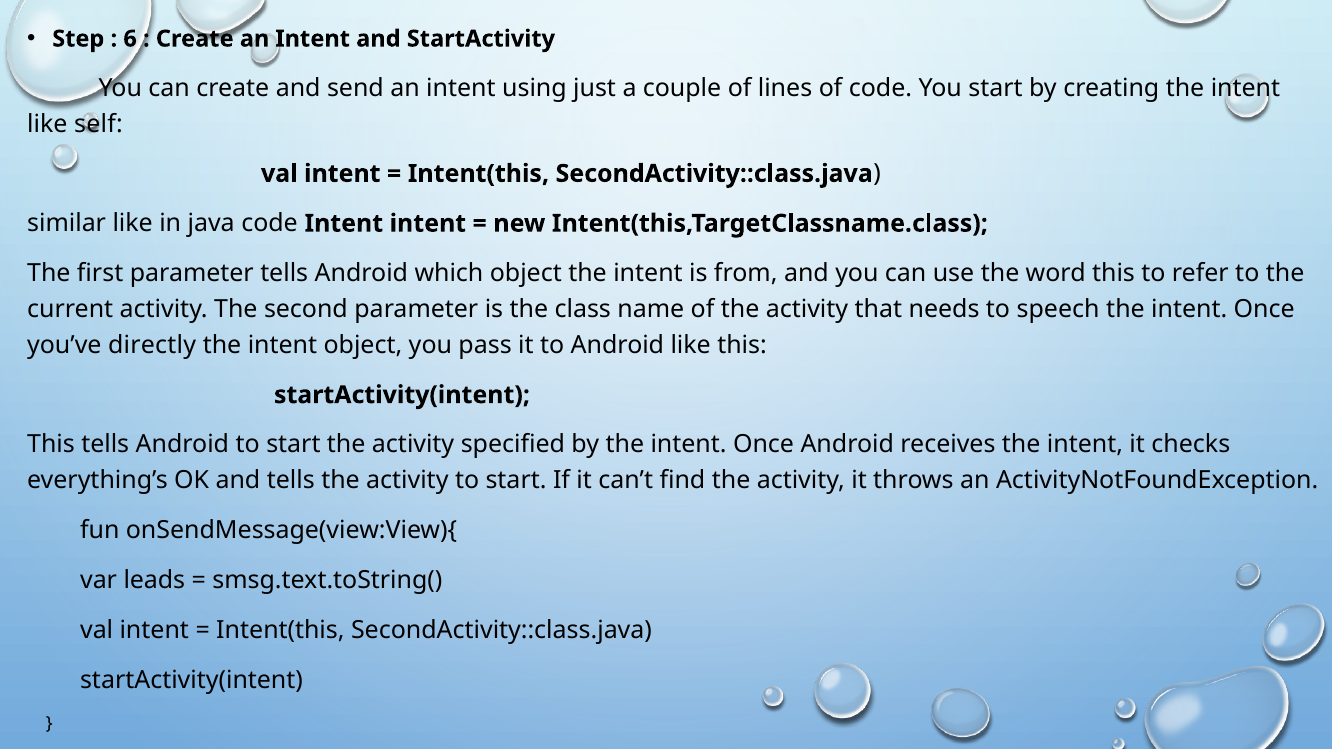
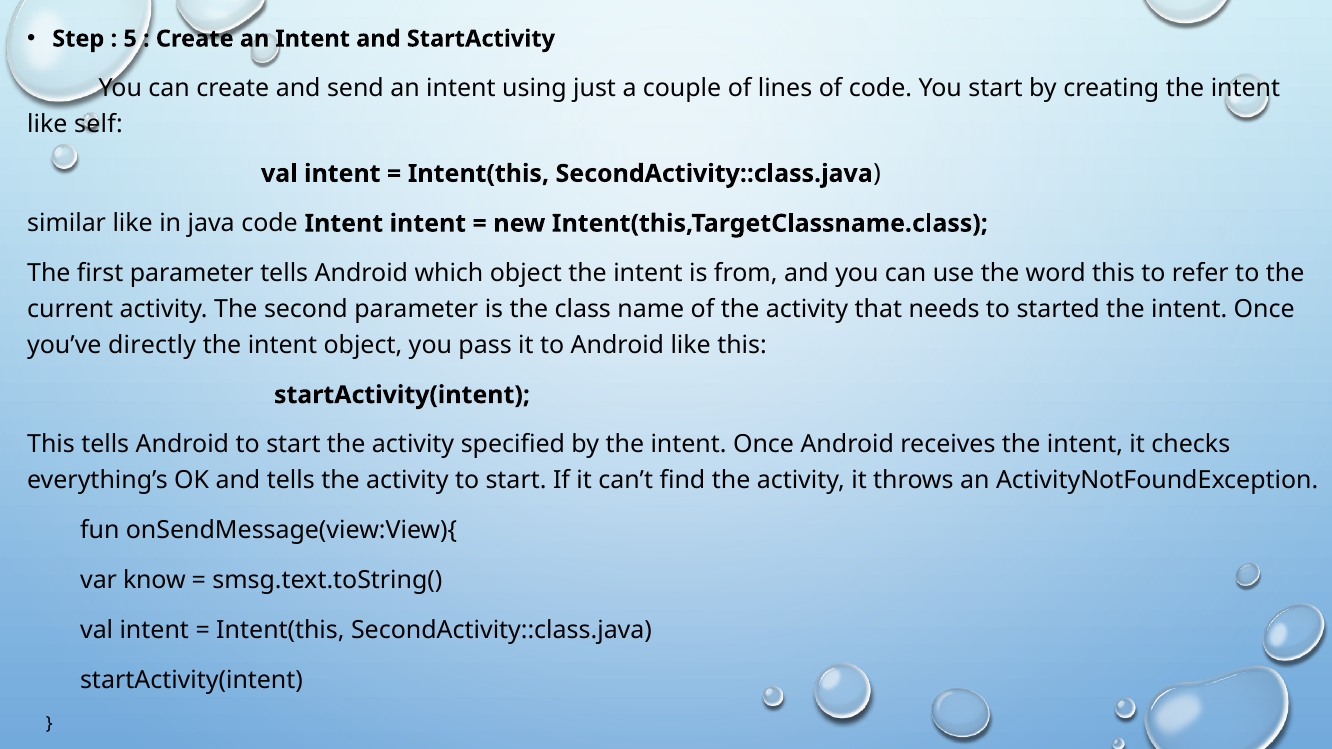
6: 6 -> 5
speech: speech -> started
leads: leads -> know
